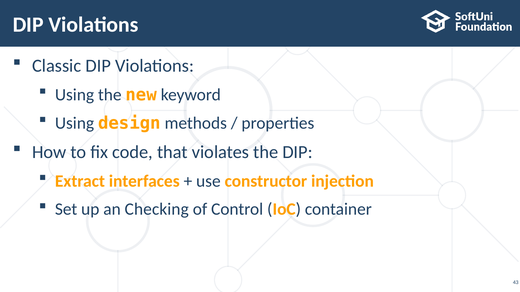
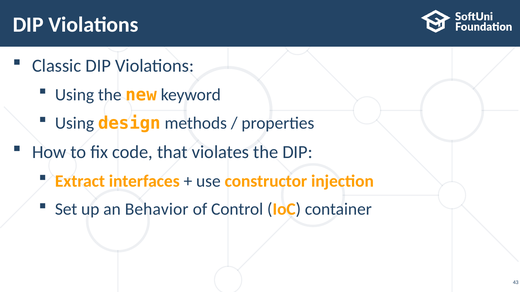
Checking: Checking -> Behavior
